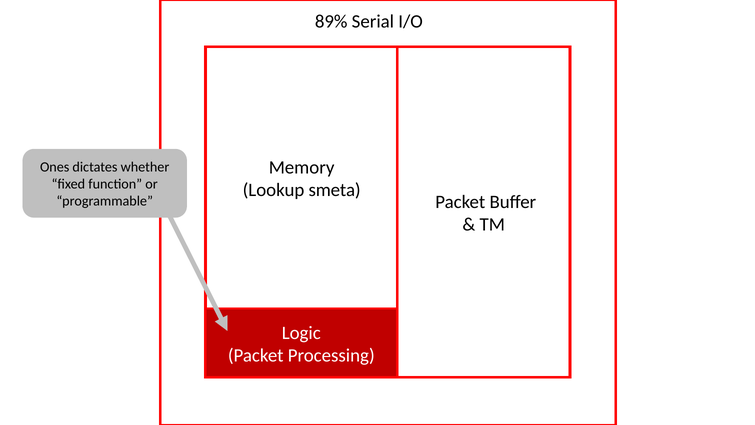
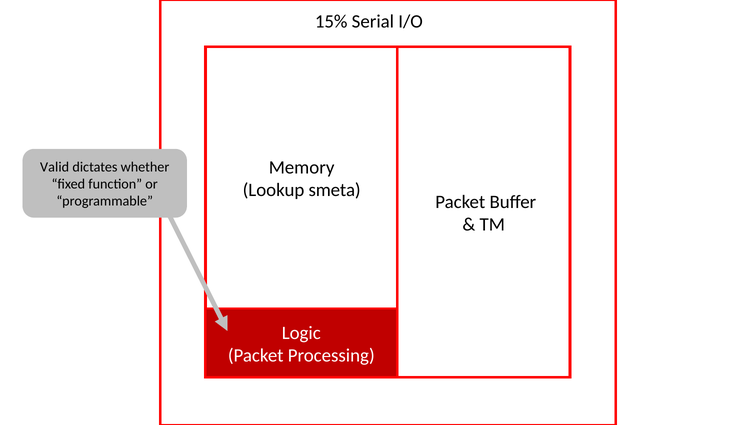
89%: 89% -> 15%
Ones: Ones -> Valid
